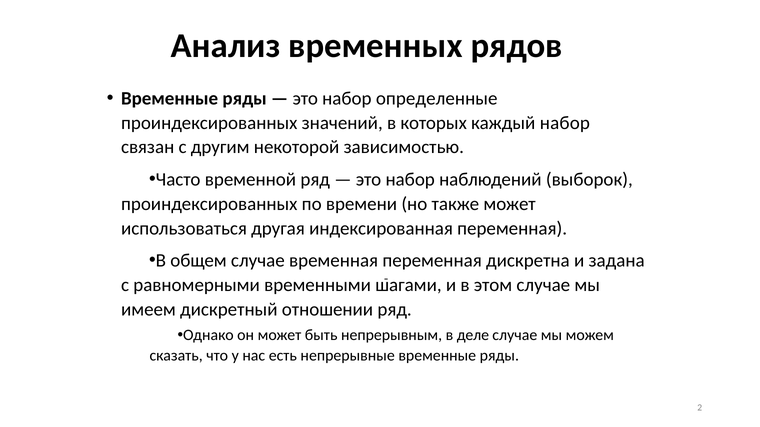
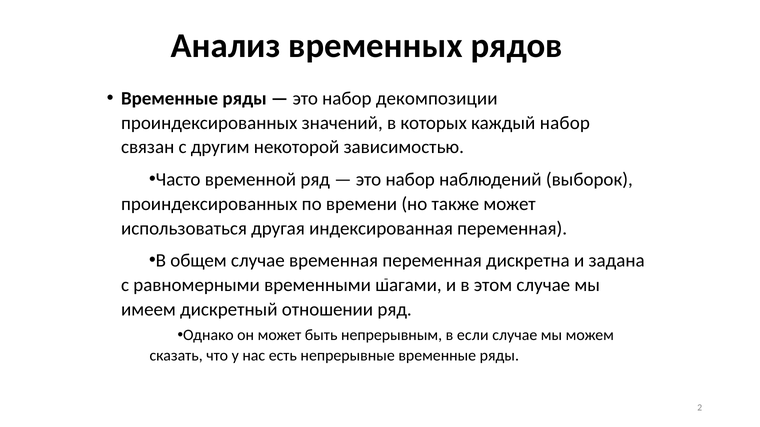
определенные: определенные -> декомпозиции
деле: деле -> если
